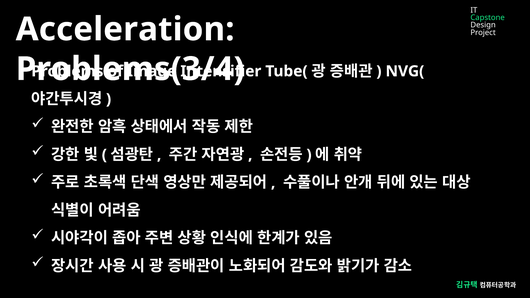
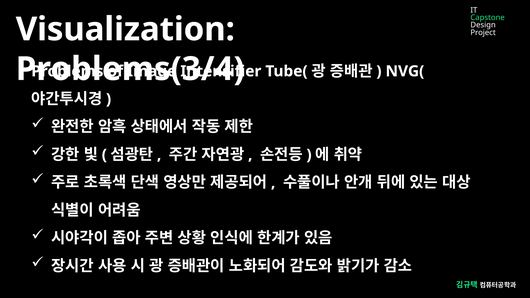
Acceleration: Acceleration -> Visualization
